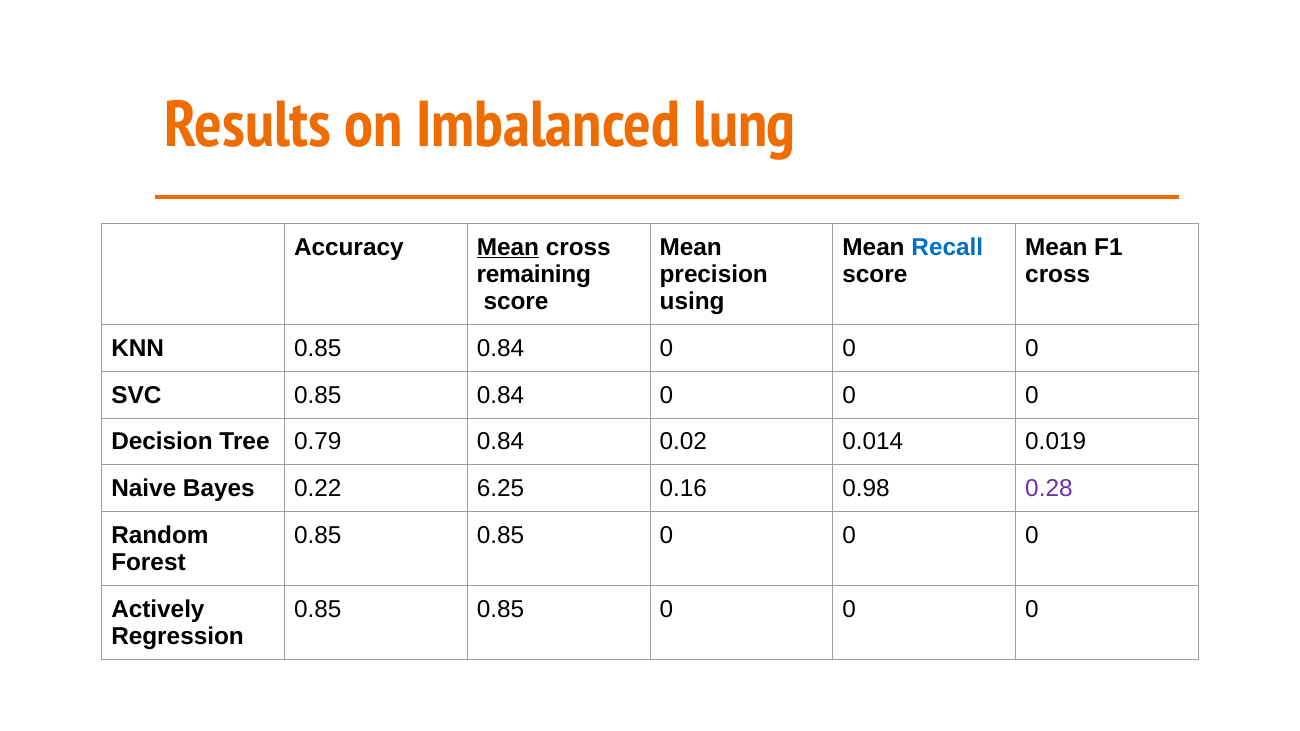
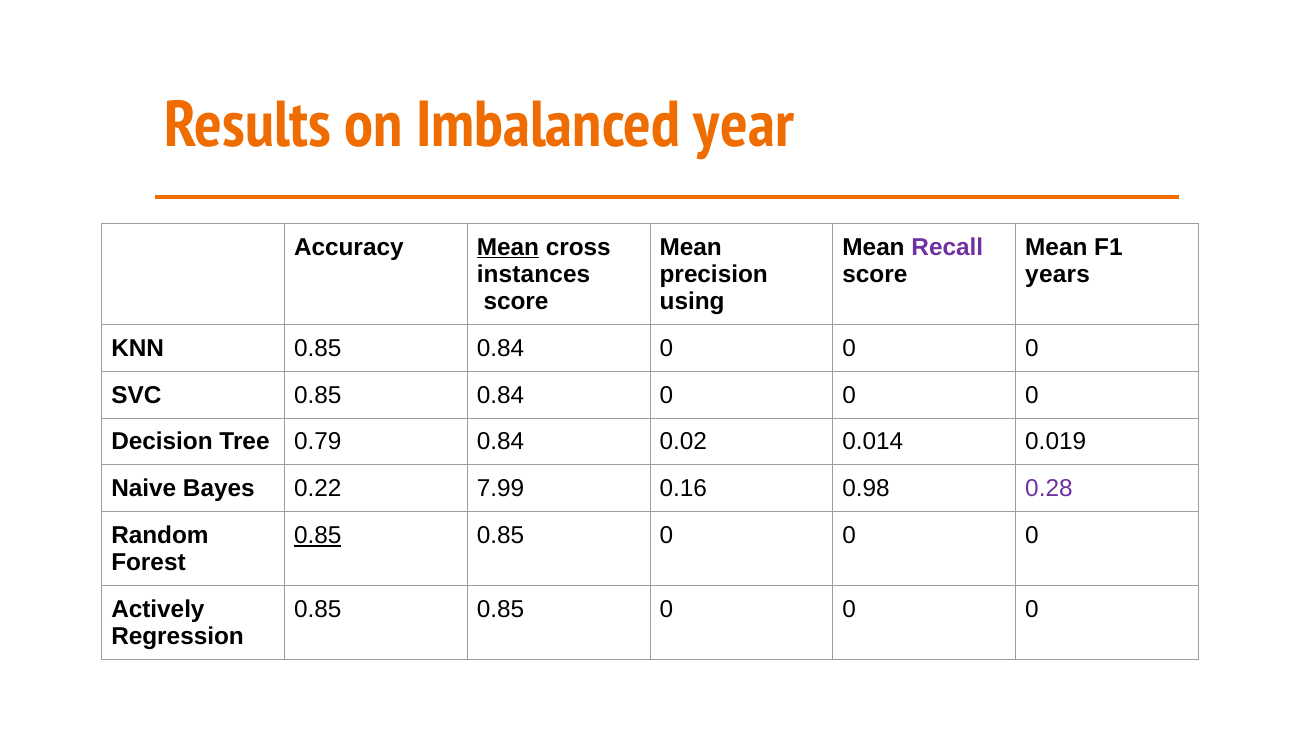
lung: lung -> year
Recall colour: blue -> purple
remaining: remaining -> instances
cross at (1058, 275): cross -> years
6.25: 6.25 -> 7.99
0.85 at (318, 536) underline: none -> present
